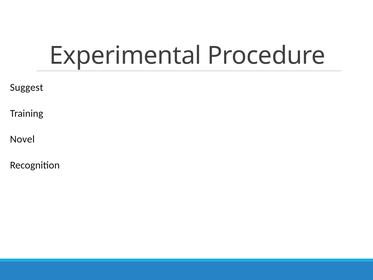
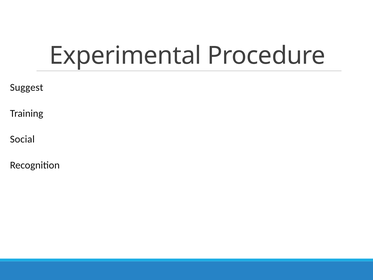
Novel: Novel -> Social
